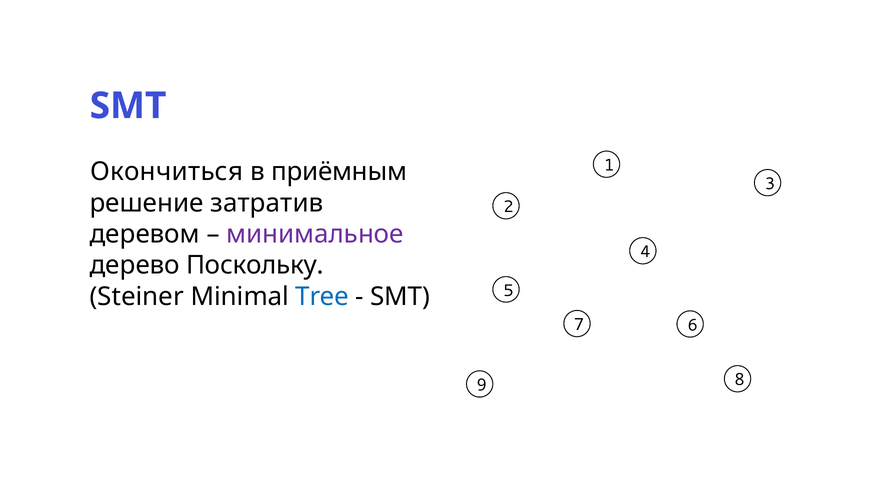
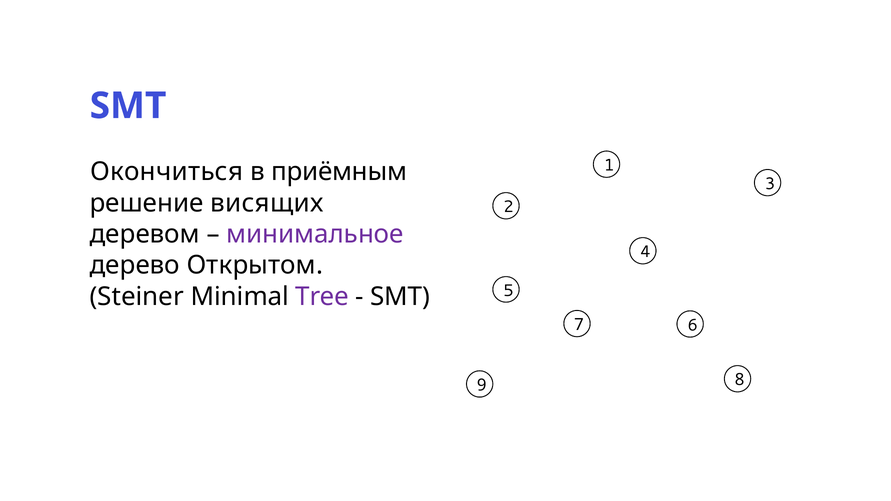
затратив: затратив -> висящих
Поскольку: Поскольку -> Открытом
Tree colour: blue -> purple
